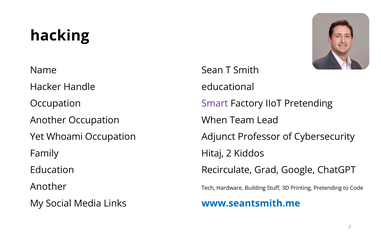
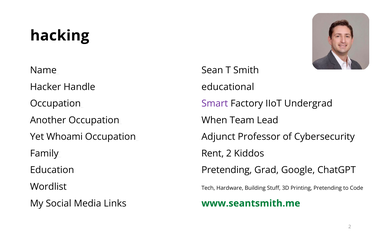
IIoT Pretending: Pretending -> Undergrad
Hitaj: Hitaj -> Rent
Education Recirculate: Recirculate -> Pretending
Another at (48, 187): Another -> Wordlist
www.seantsmith.me colour: blue -> green
